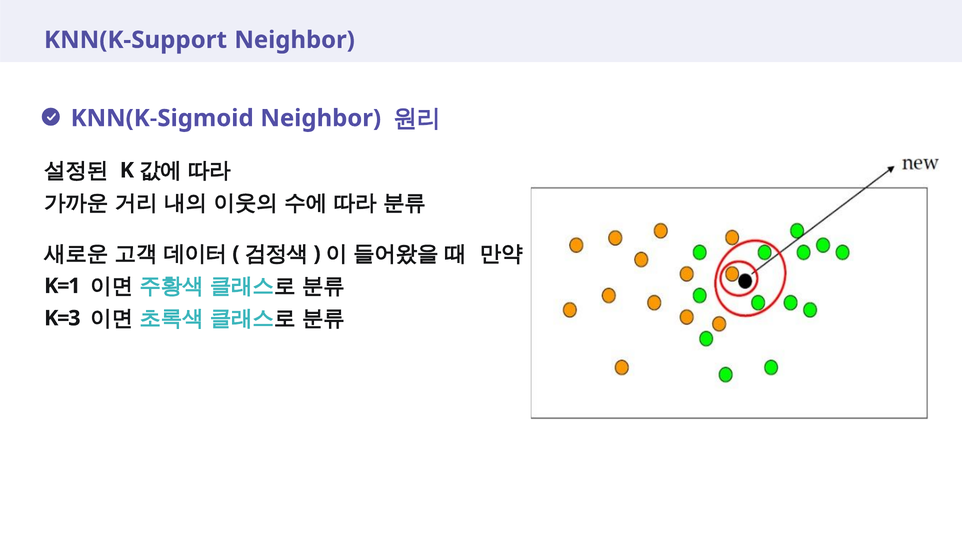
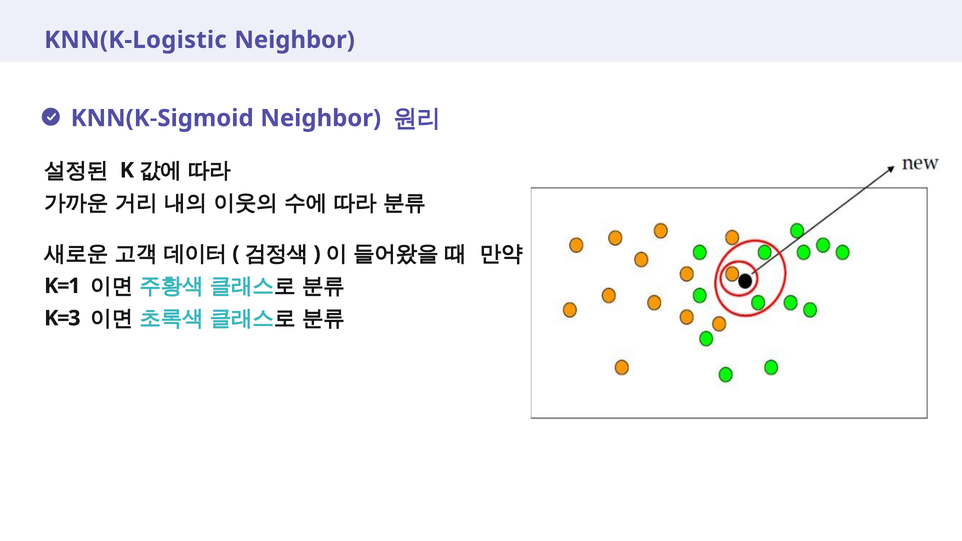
KNN(K-Support: KNN(K-Support -> KNN(K-Logistic
